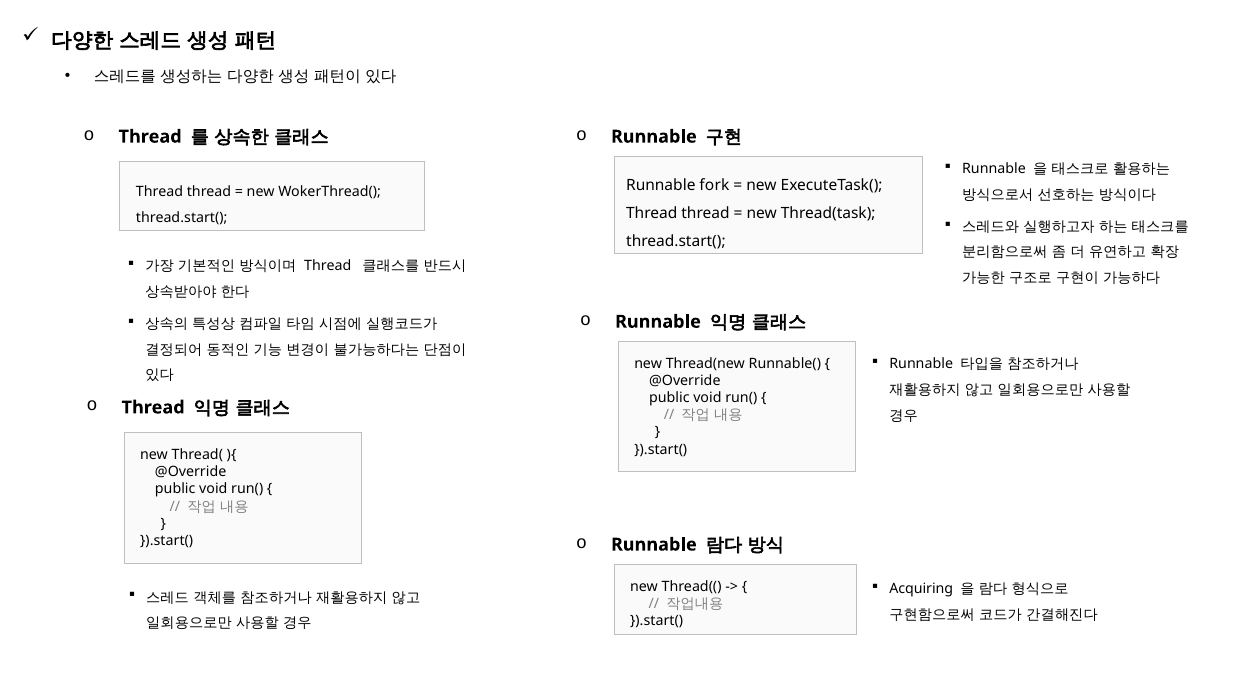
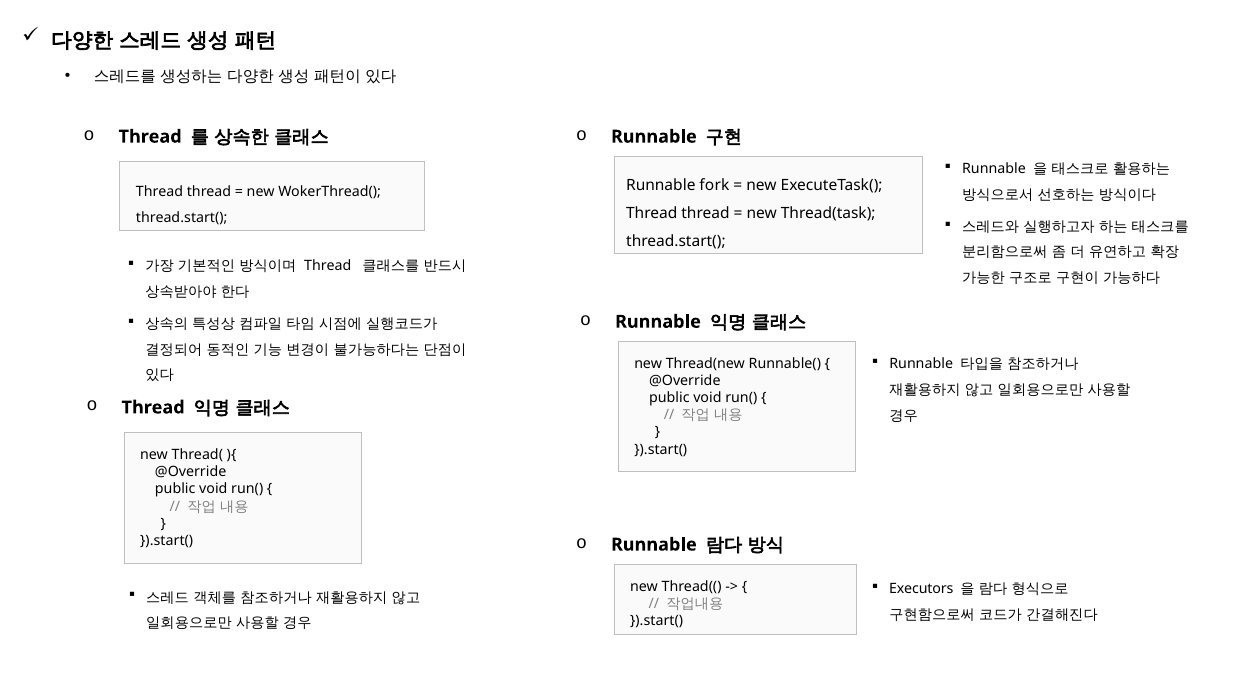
Acquiring: Acquiring -> Executors
